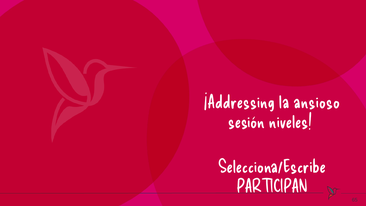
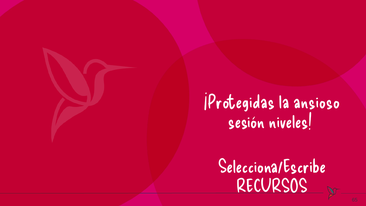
¡Addressing: ¡Addressing -> ¡Protegidas
PARTICIPAN: PARTICIPAN -> RECURSOS
